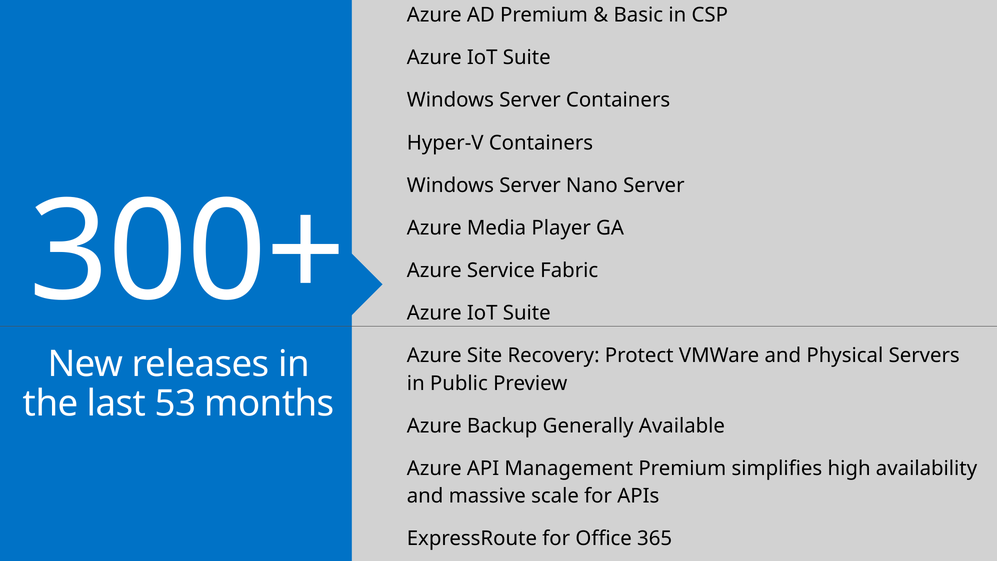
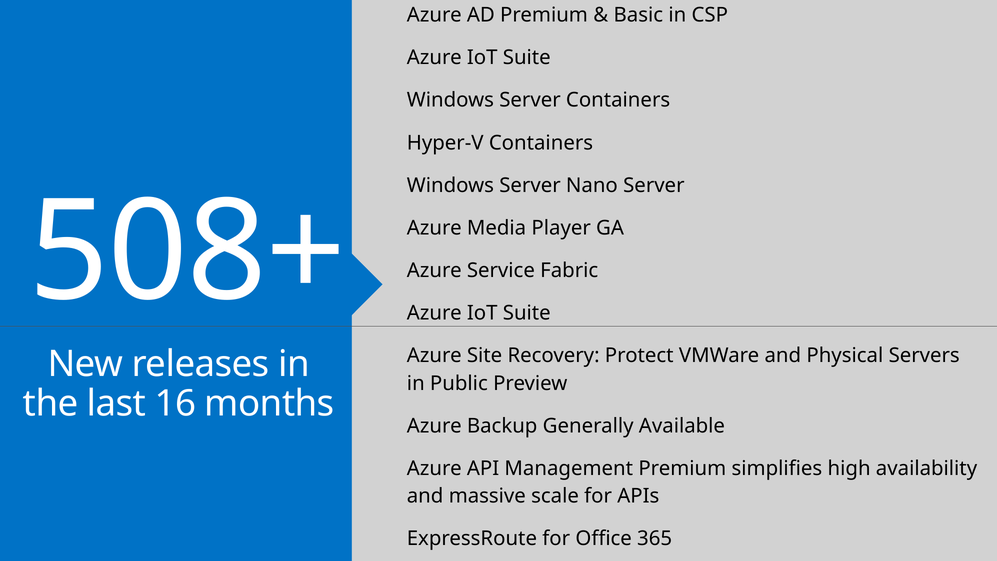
300+: 300+ -> 508+
53: 53 -> 16
